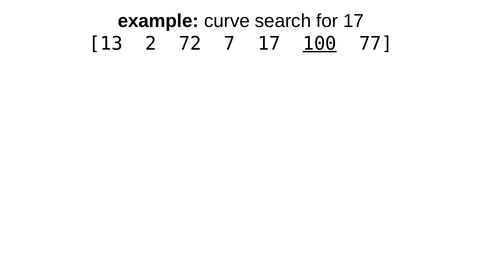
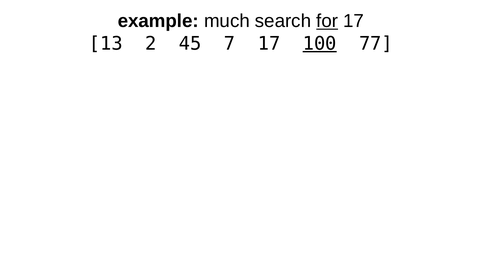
curve: curve -> much
for underline: none -> present
72: 72 -> 45
